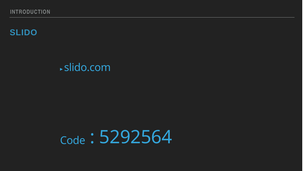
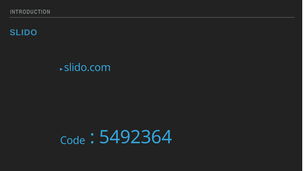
5292564: 5292564 -> 5492364
